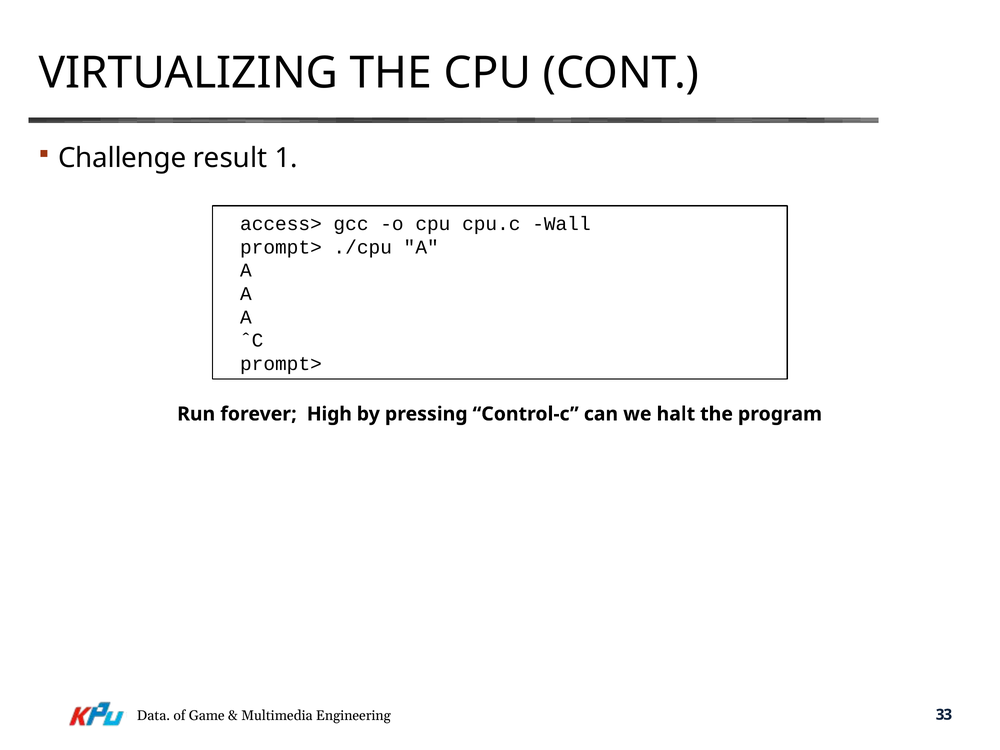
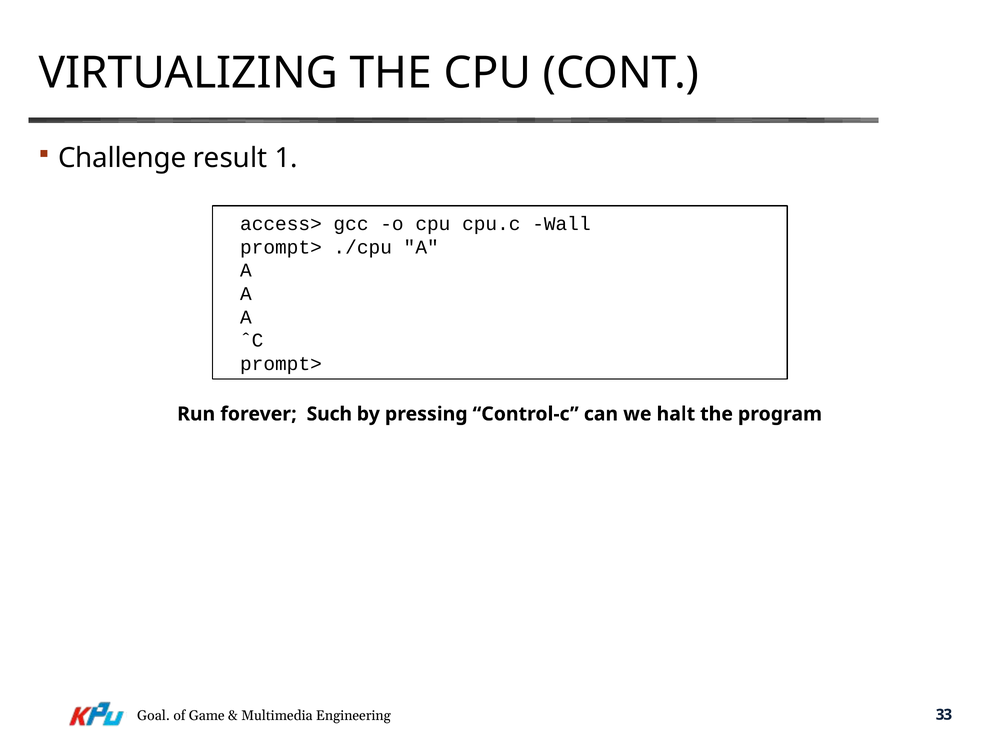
High: High -> Such
Data: Data -> Goal
